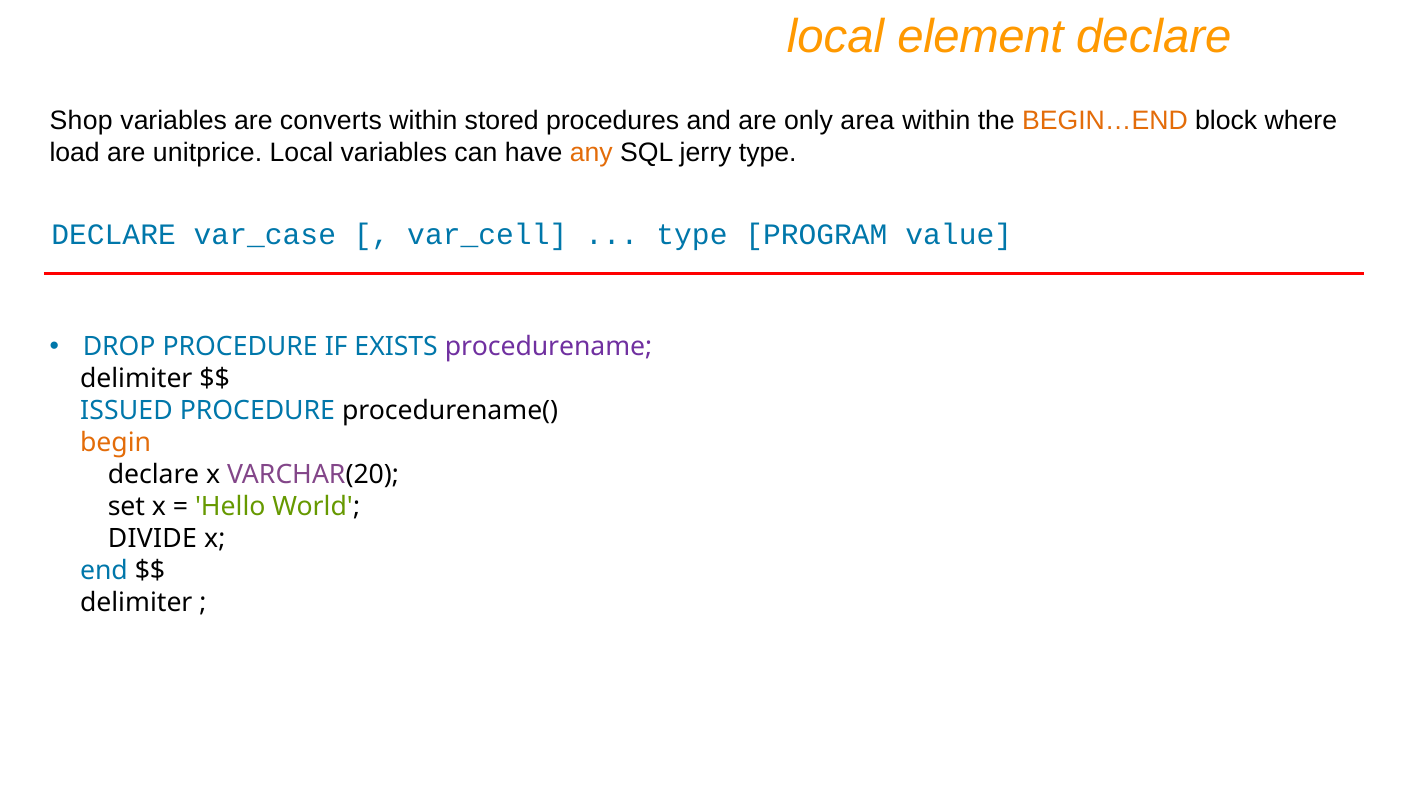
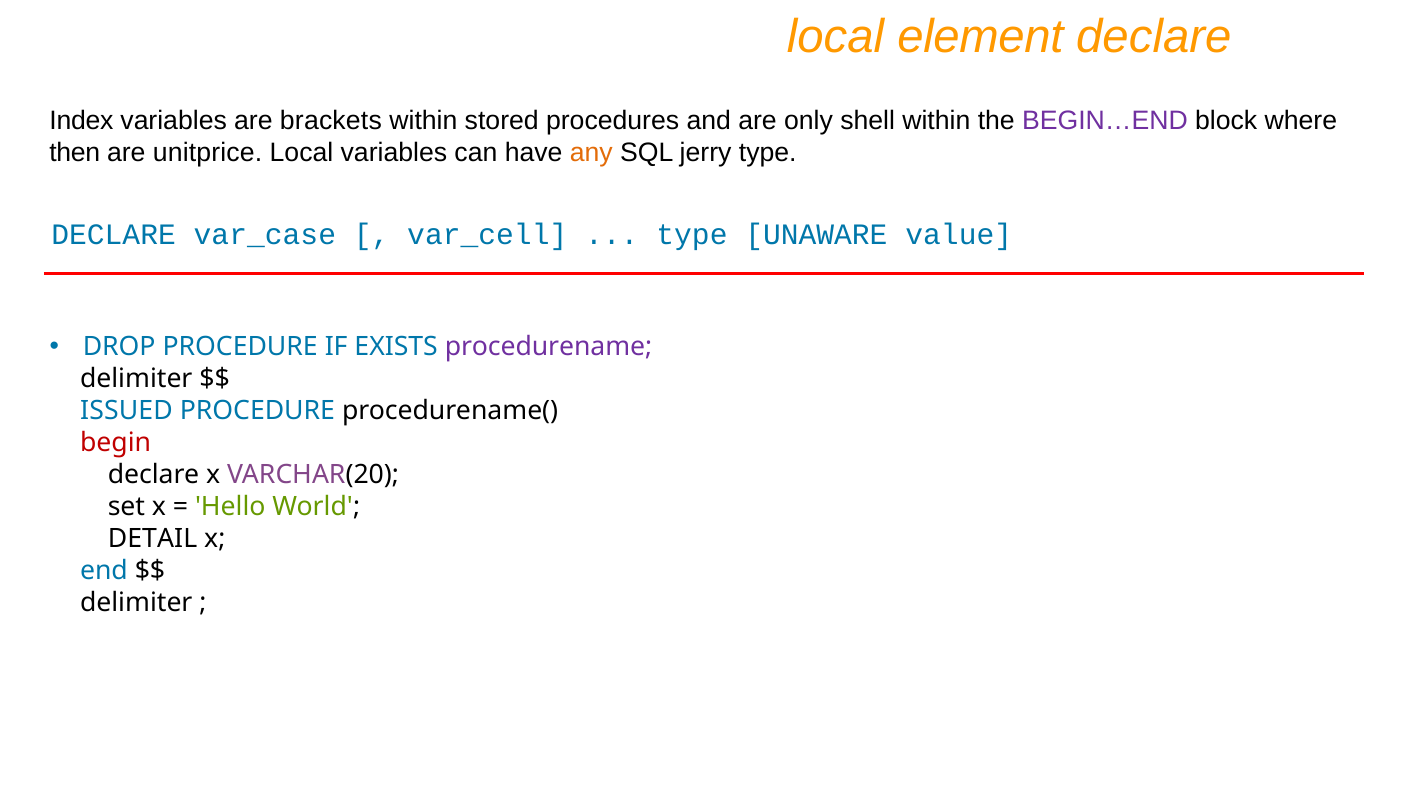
Shop: Shop -> Index
converts: converts -> brackets
area: area -> shell
BEGIN…END colour: orange -> purple
load: load -> then
PROGRAM: PROGRAM -> UNAWARE
begin colour: orange -> red
DIVIDE: DIVIDE -> DETAIL
